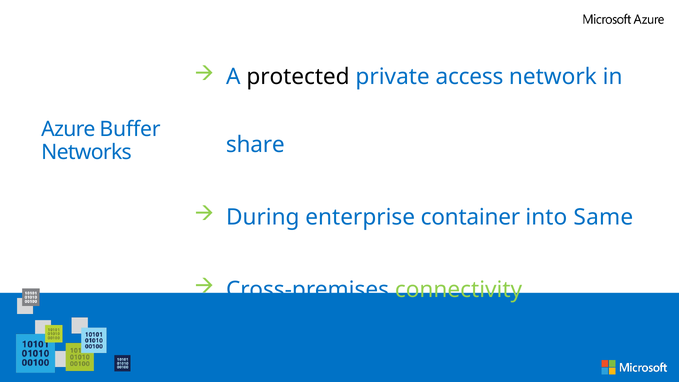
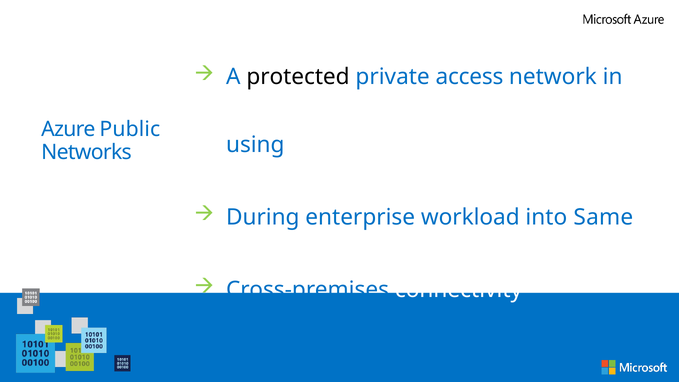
Buffer: Buffer -> Public
share: share -> using
container: container -> workload
connectivity colour: light green -> white
